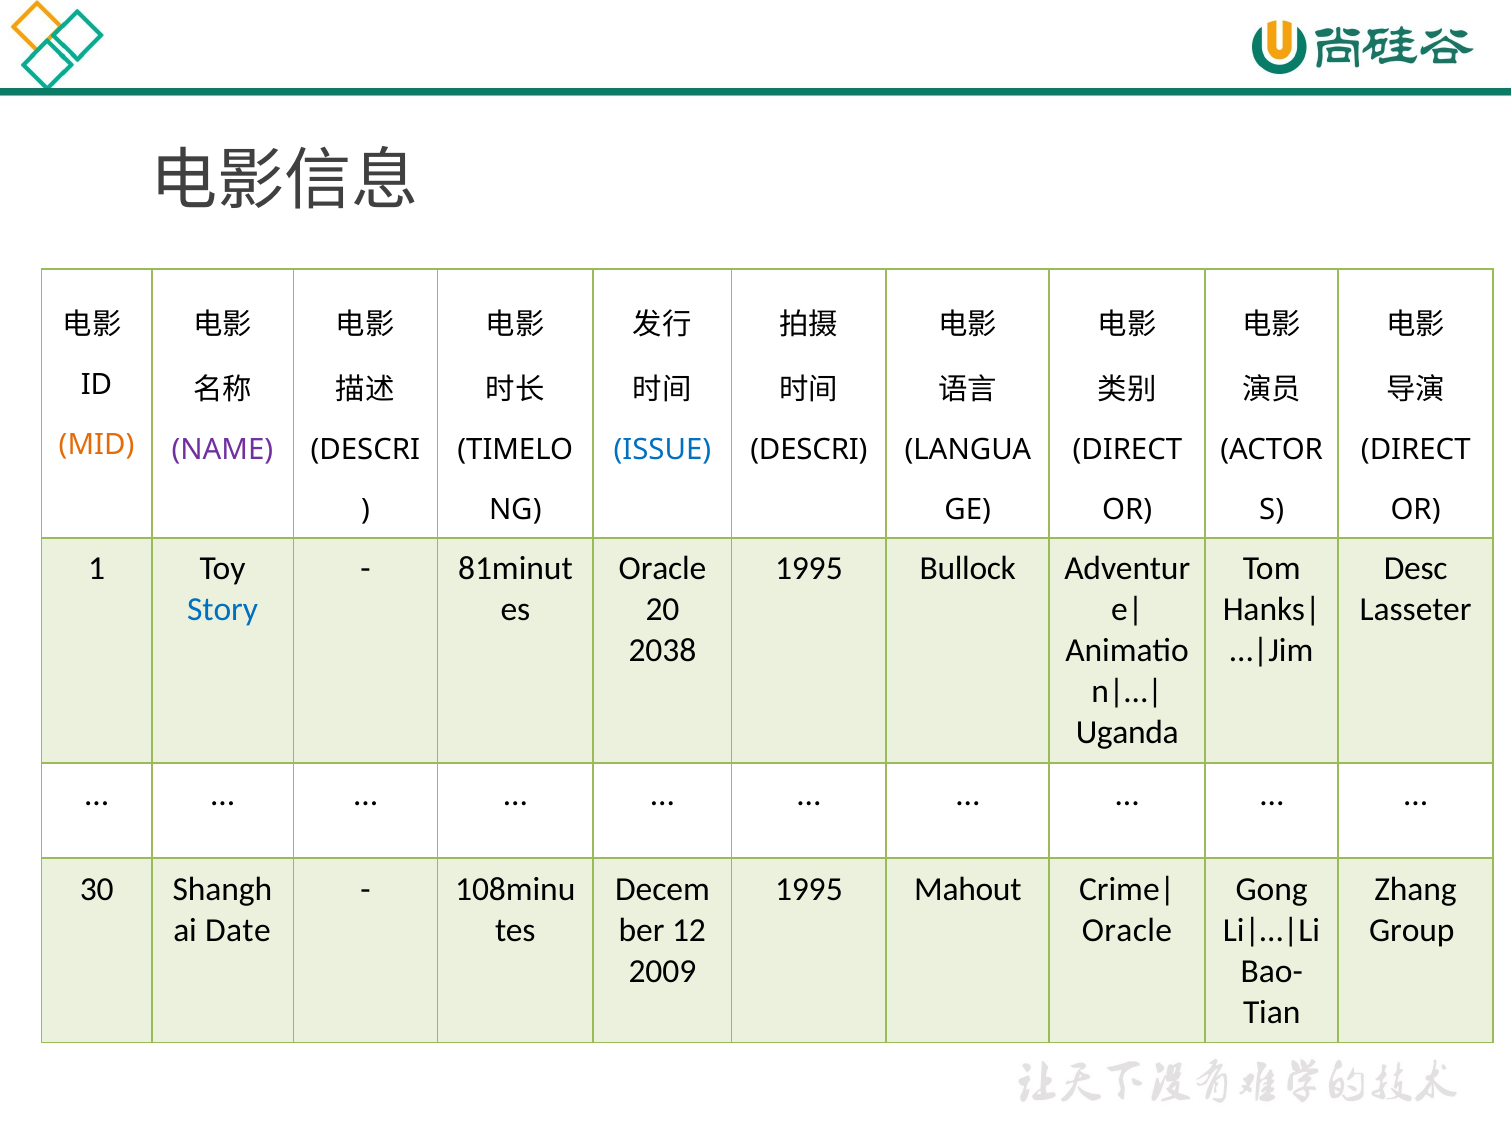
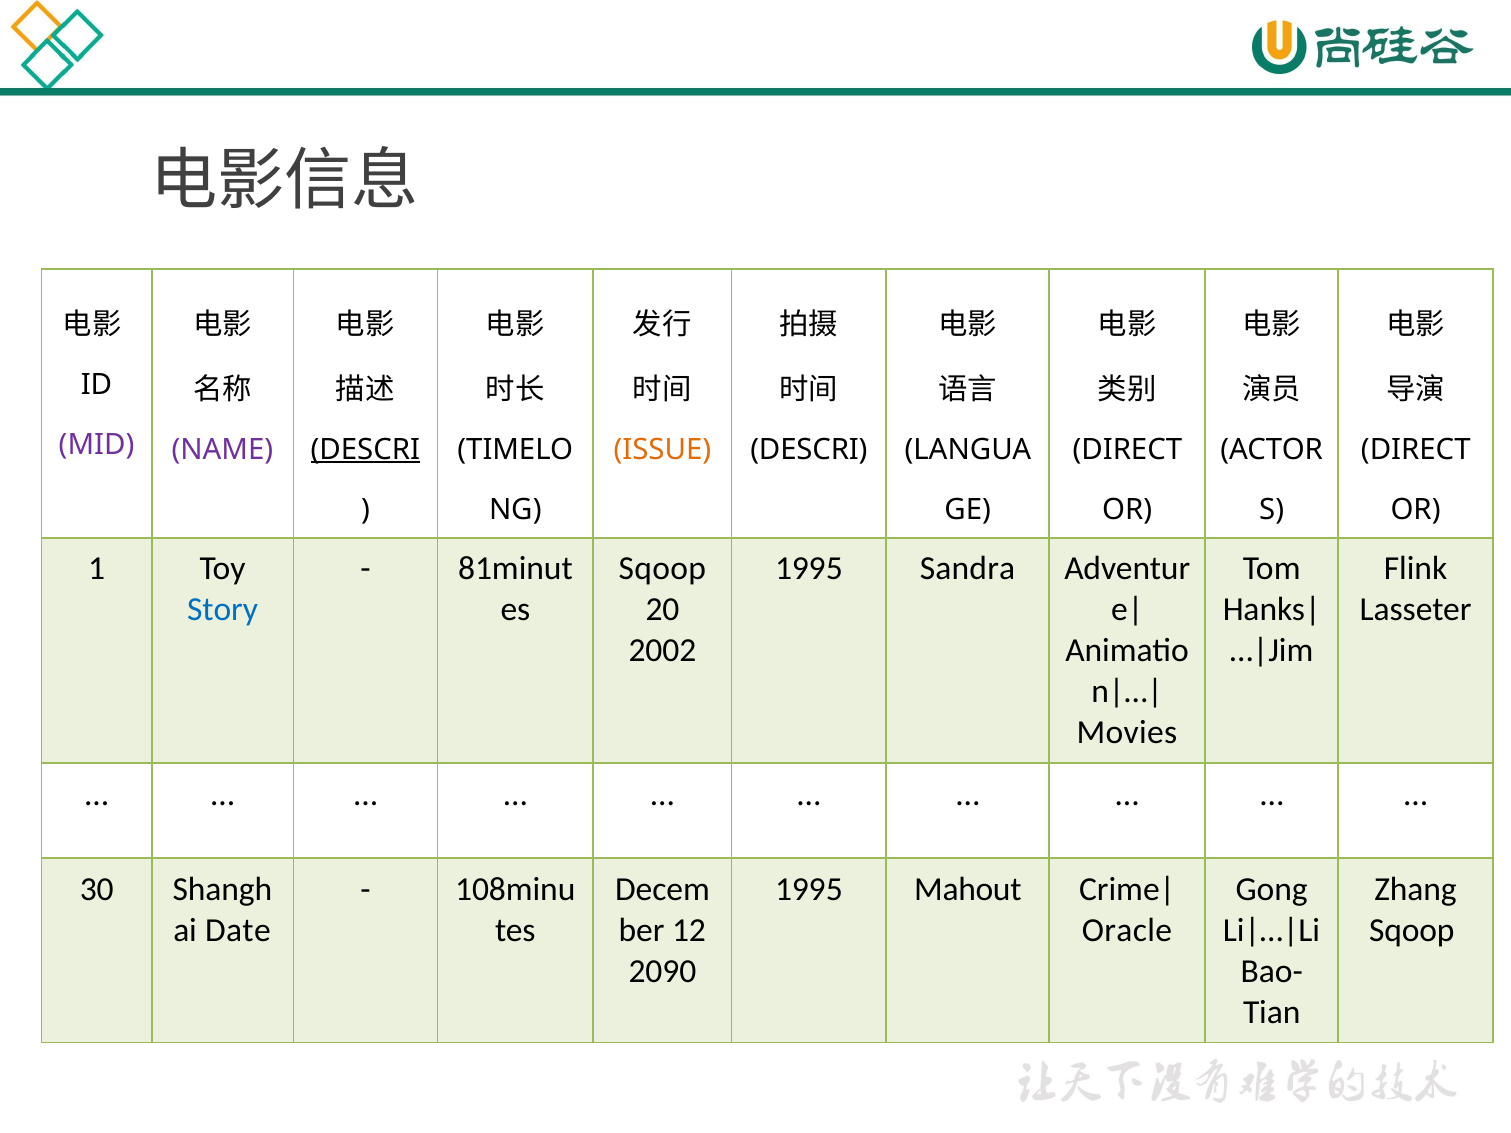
MID colour: orange -> purple
DESCRI at (365, 449) underline: none -> present
ISSUE colour: blue -> orange
Oracle at (663, 569): Oracle -> Sqoop
Bullock: Bullock -> Sandra
Desc: Desc -> Flink
2038: 2038 -> 2002
Uganda: Uganda -> Movies
Group at (1412, 930): Group -> Sqoop
2009: 2009 -> 2090
